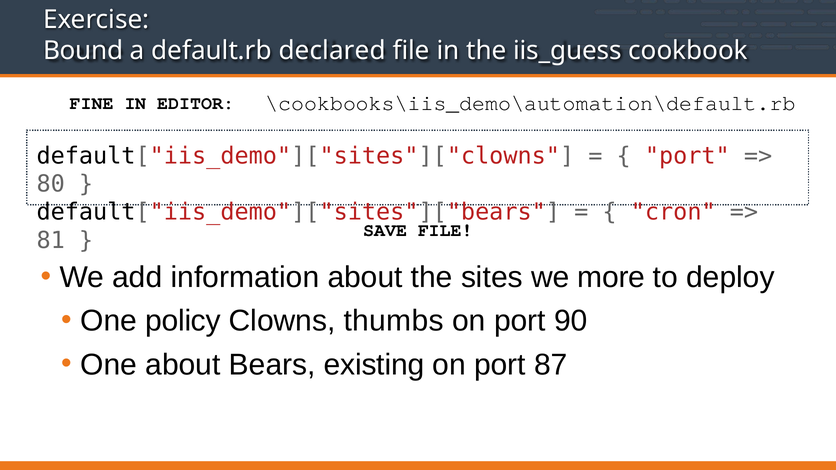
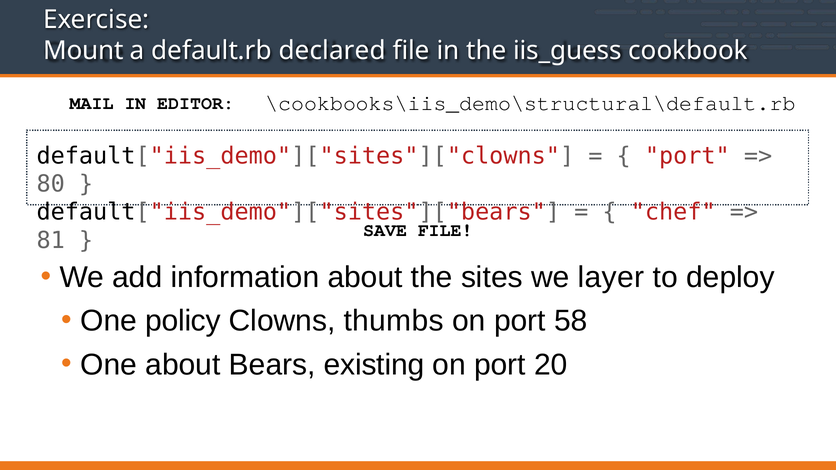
Bound: Bound -> Mount
FINE: FINE -> MAIL
\cookbooks\iis_demo\automation\default.rb: \cookbooks\iis_demo\automation\default.rb -> \cookbooks\iis_demo\structural\default.rb
cron: cron -> chef
more: more -> layer
90: 90 -> 58
87: 87 -> 20
